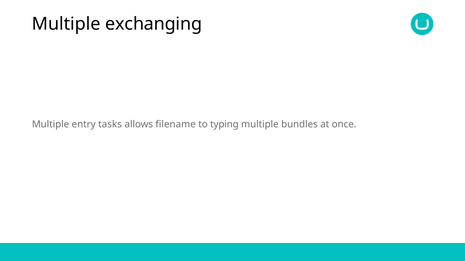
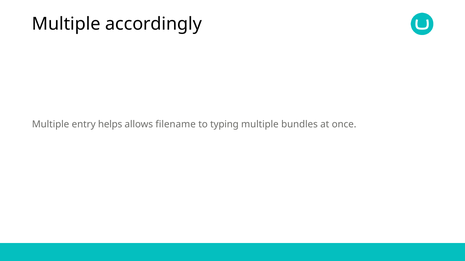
exchanging: exchanging -> accordingly
tasks: tasks -> helps
